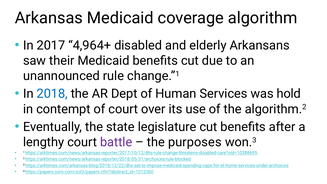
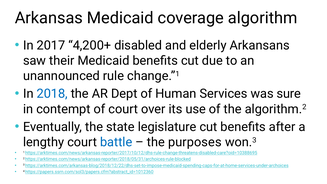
4,964+: 4,964+ -> 4,200+
hold: hold -> sure
battle colour: purple -> blue
